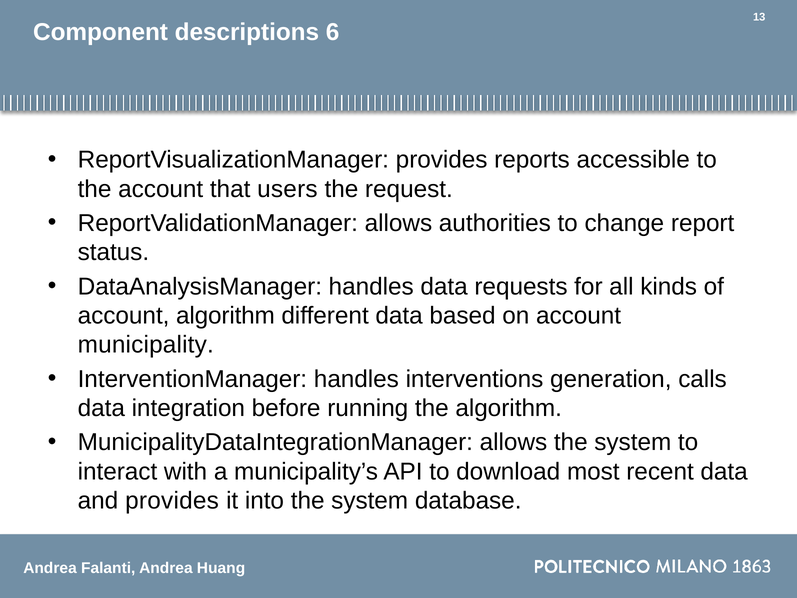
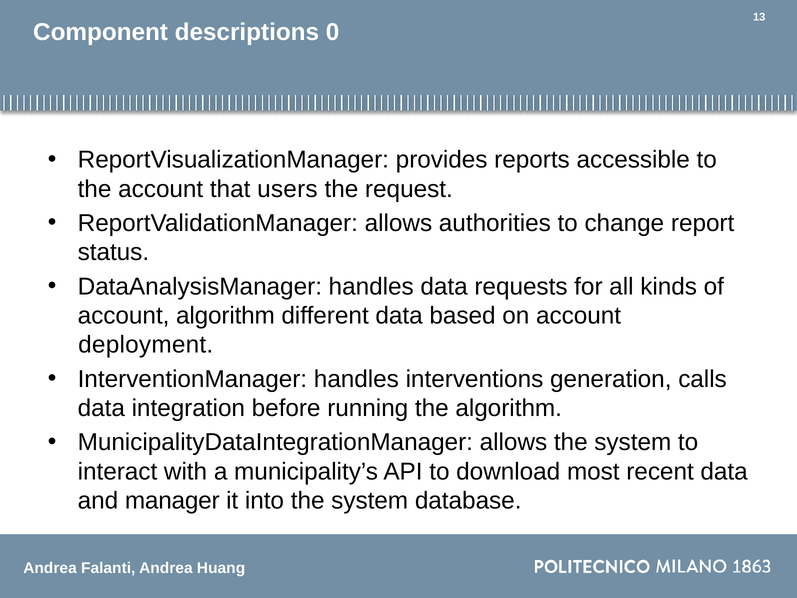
6: 6 -> 0
municipality: municipality -> deployment
and provides: provides -> manager
